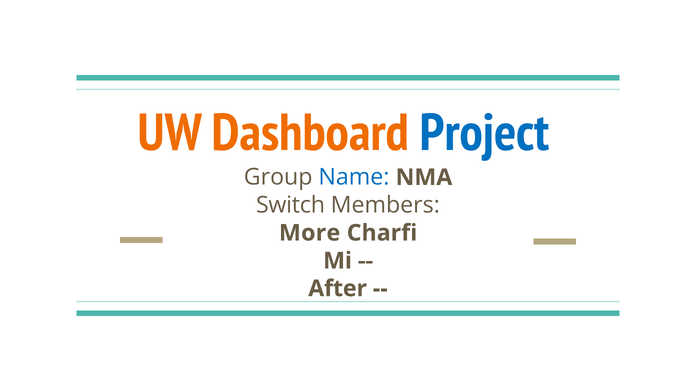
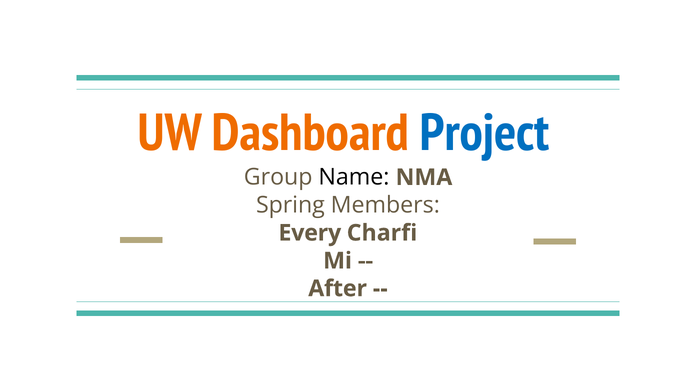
Name colour: blue -> black
Switch: Switch -> Spring
More: More -> Every
